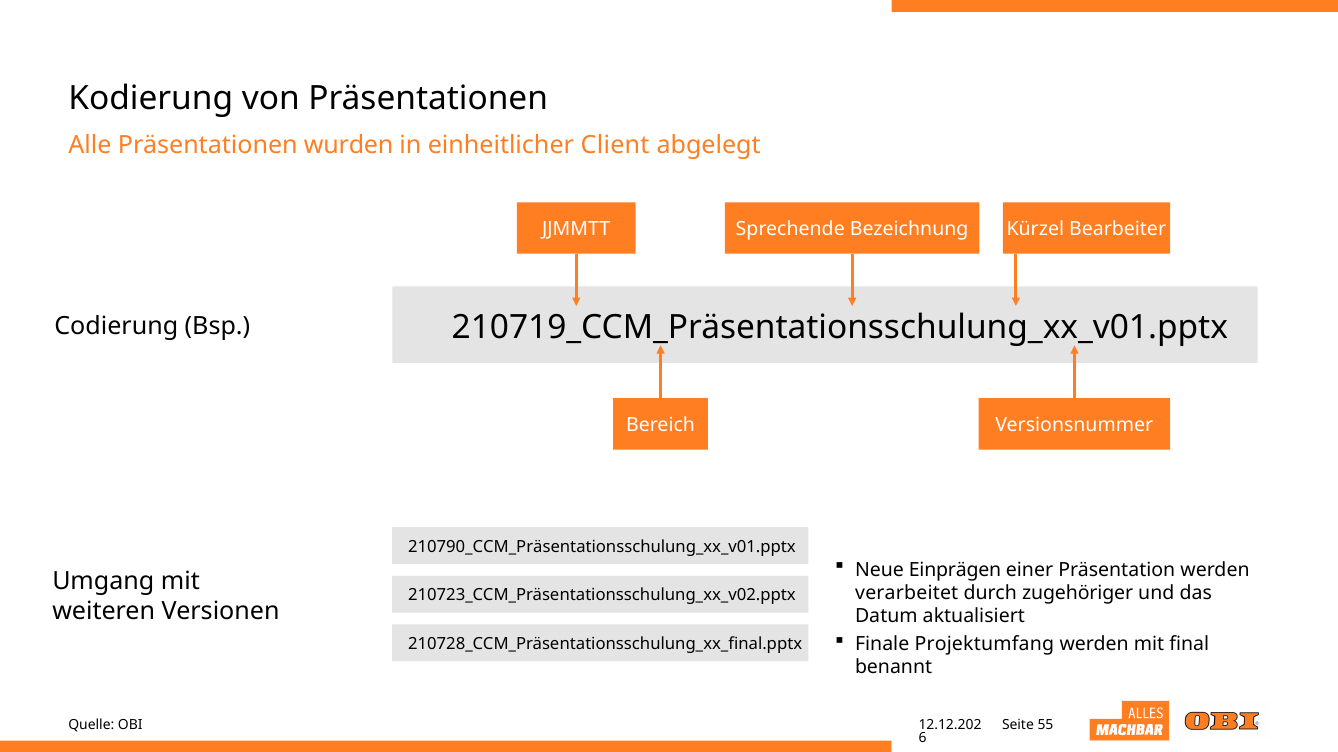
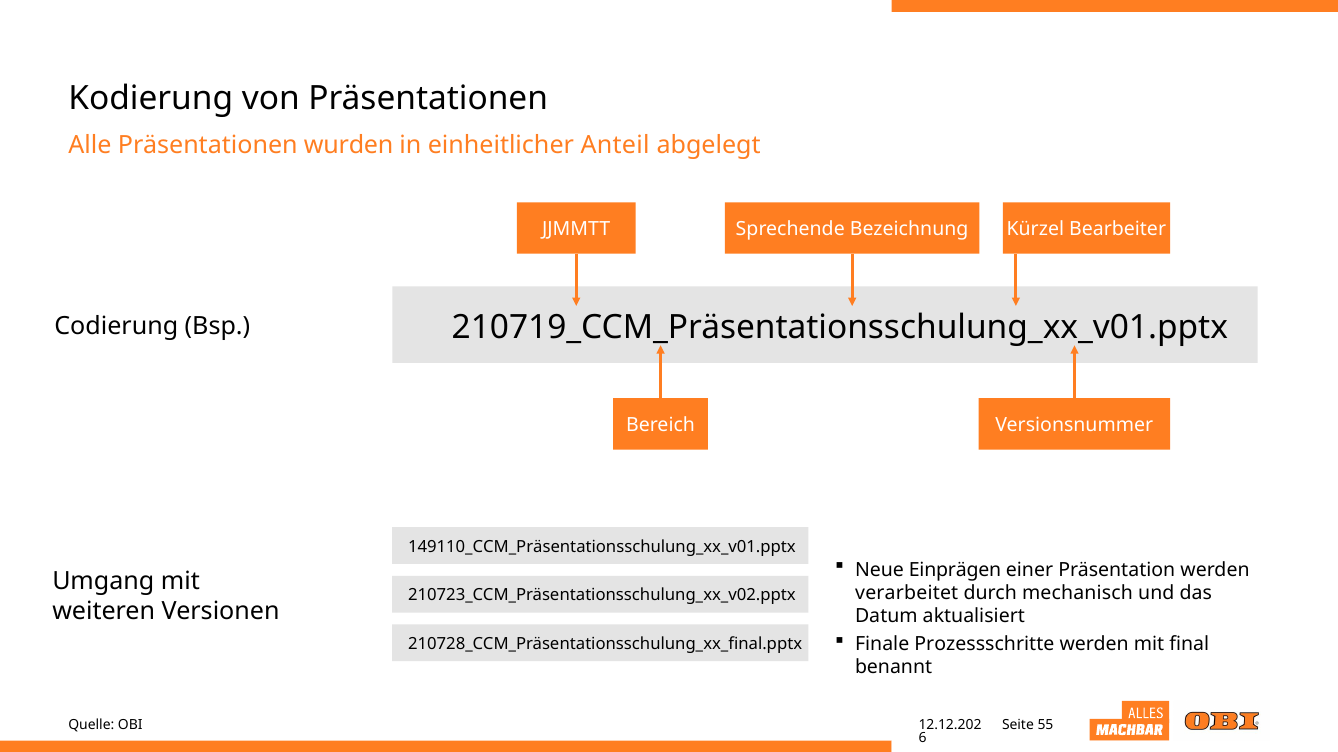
Client: Client -> Anteil
210790_CCM_Präsentationsschulung_xx_v01.pptx: 210790_CCM_Präsentationsschulung_xx_v01.pptx -> 149110_CCM_Präsentationsschulung_xx_v01.pptx
zugehöriger: zugehöriger -> mechanisch
Projektumfang: Projektumfang -> Prozessschritte
